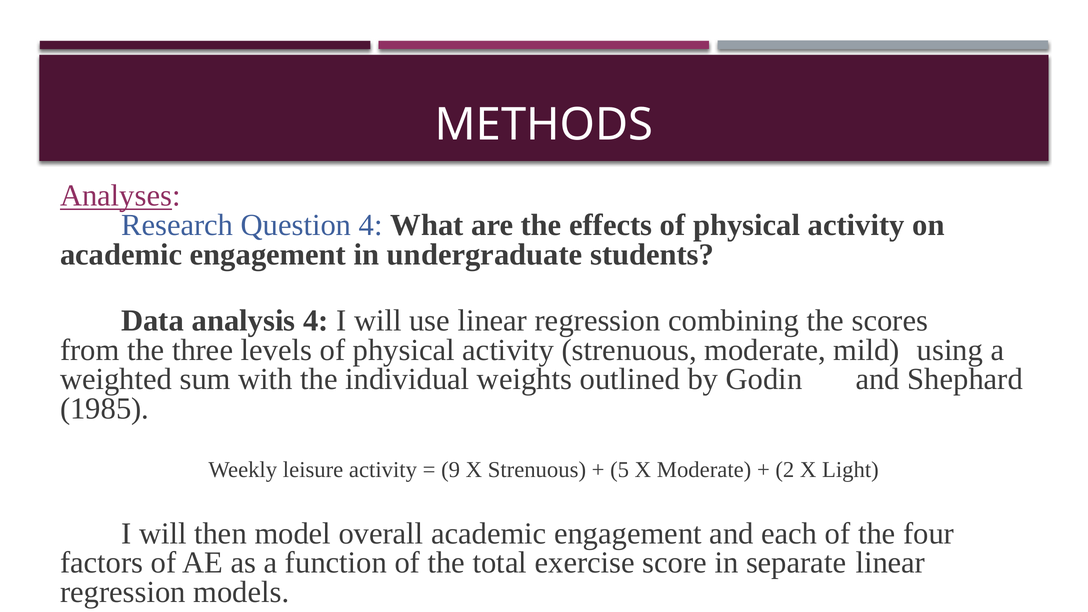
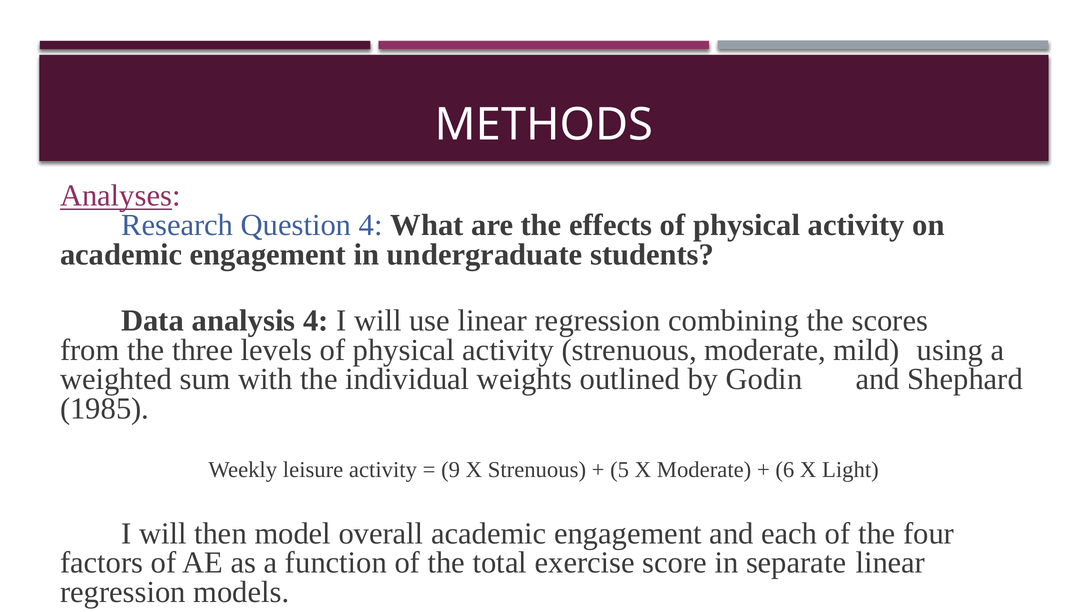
2: 2 -> 6
